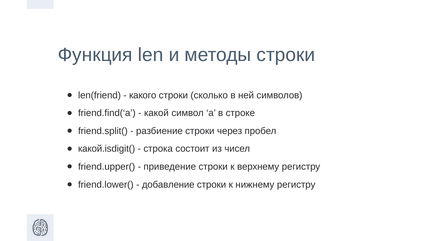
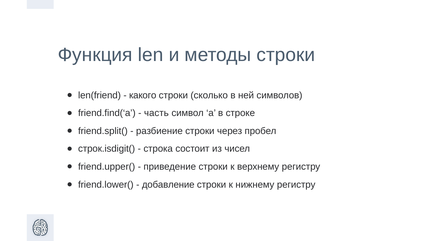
какой: какой -> часть
какой.isdigit(: какой.isdigit( -> строк.isdigit(
